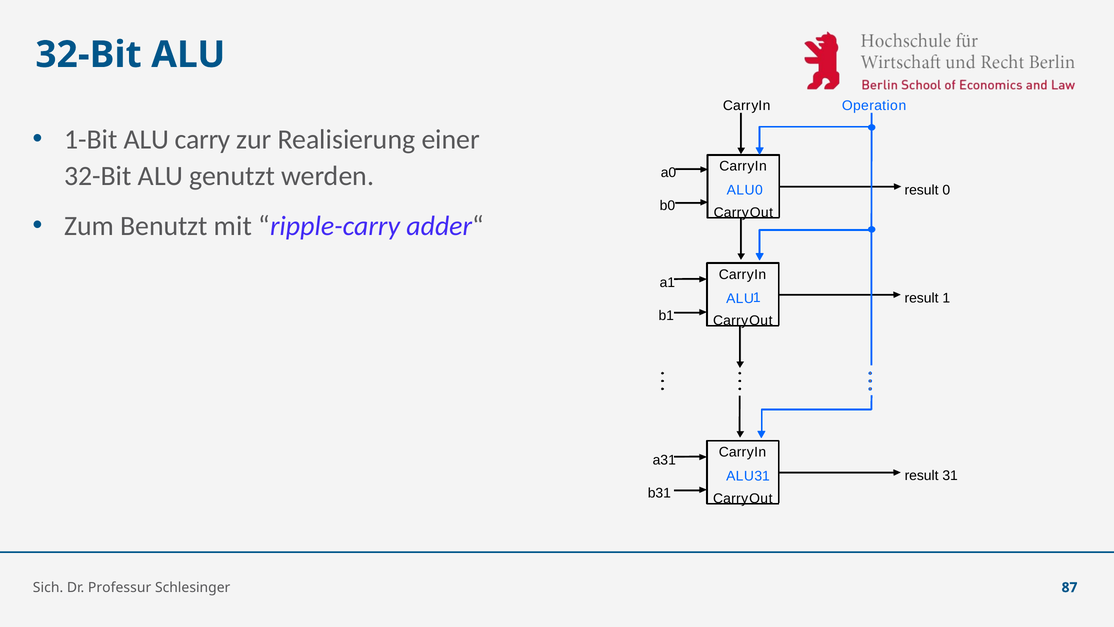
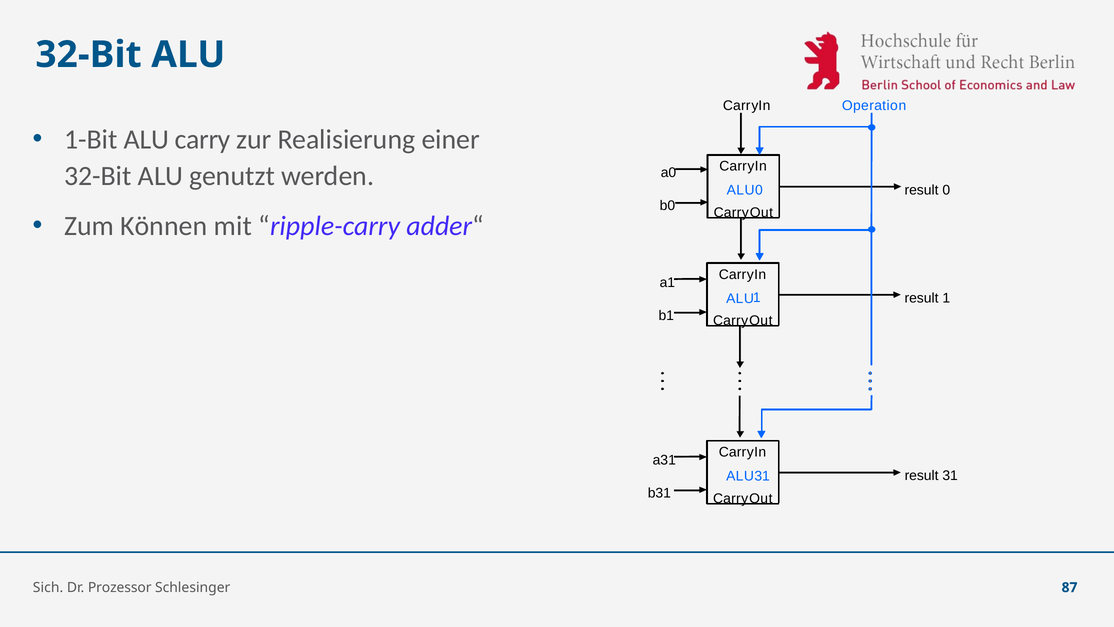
Benutzt: Benutzt -> Können
Professur: Professur -> Prozessor
